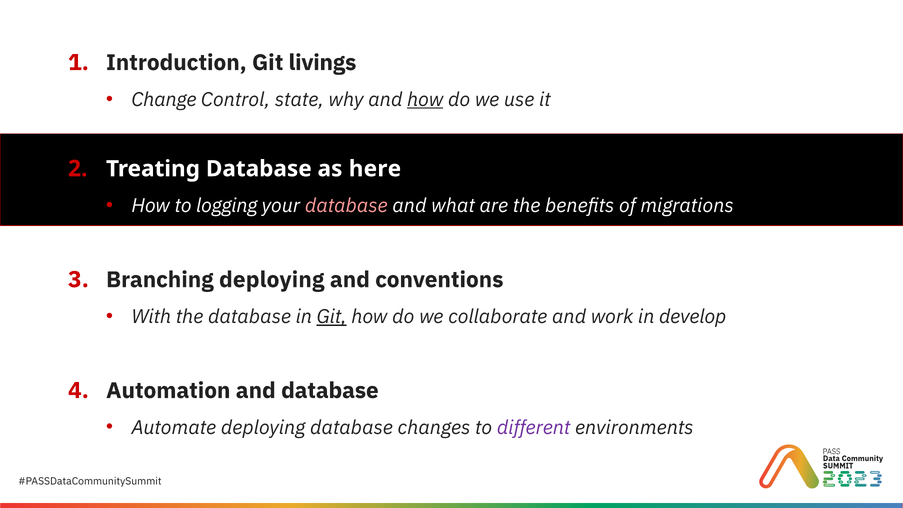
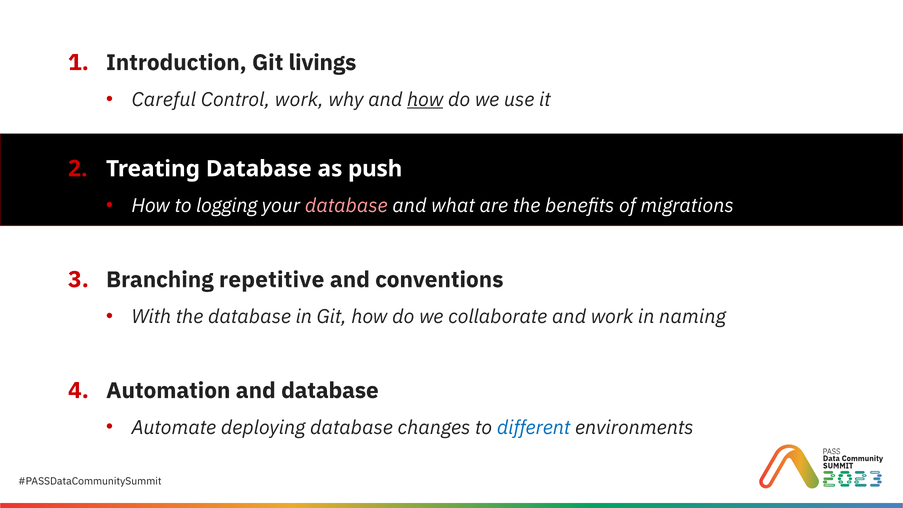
Change: Change -> Careful
Control state: state -> work
here: here -> push
Branching deploying: deploying -> repetitive
Git at (332, 317) underline: present -> none
develop: develop -> naming
different colour: purple -> blue
